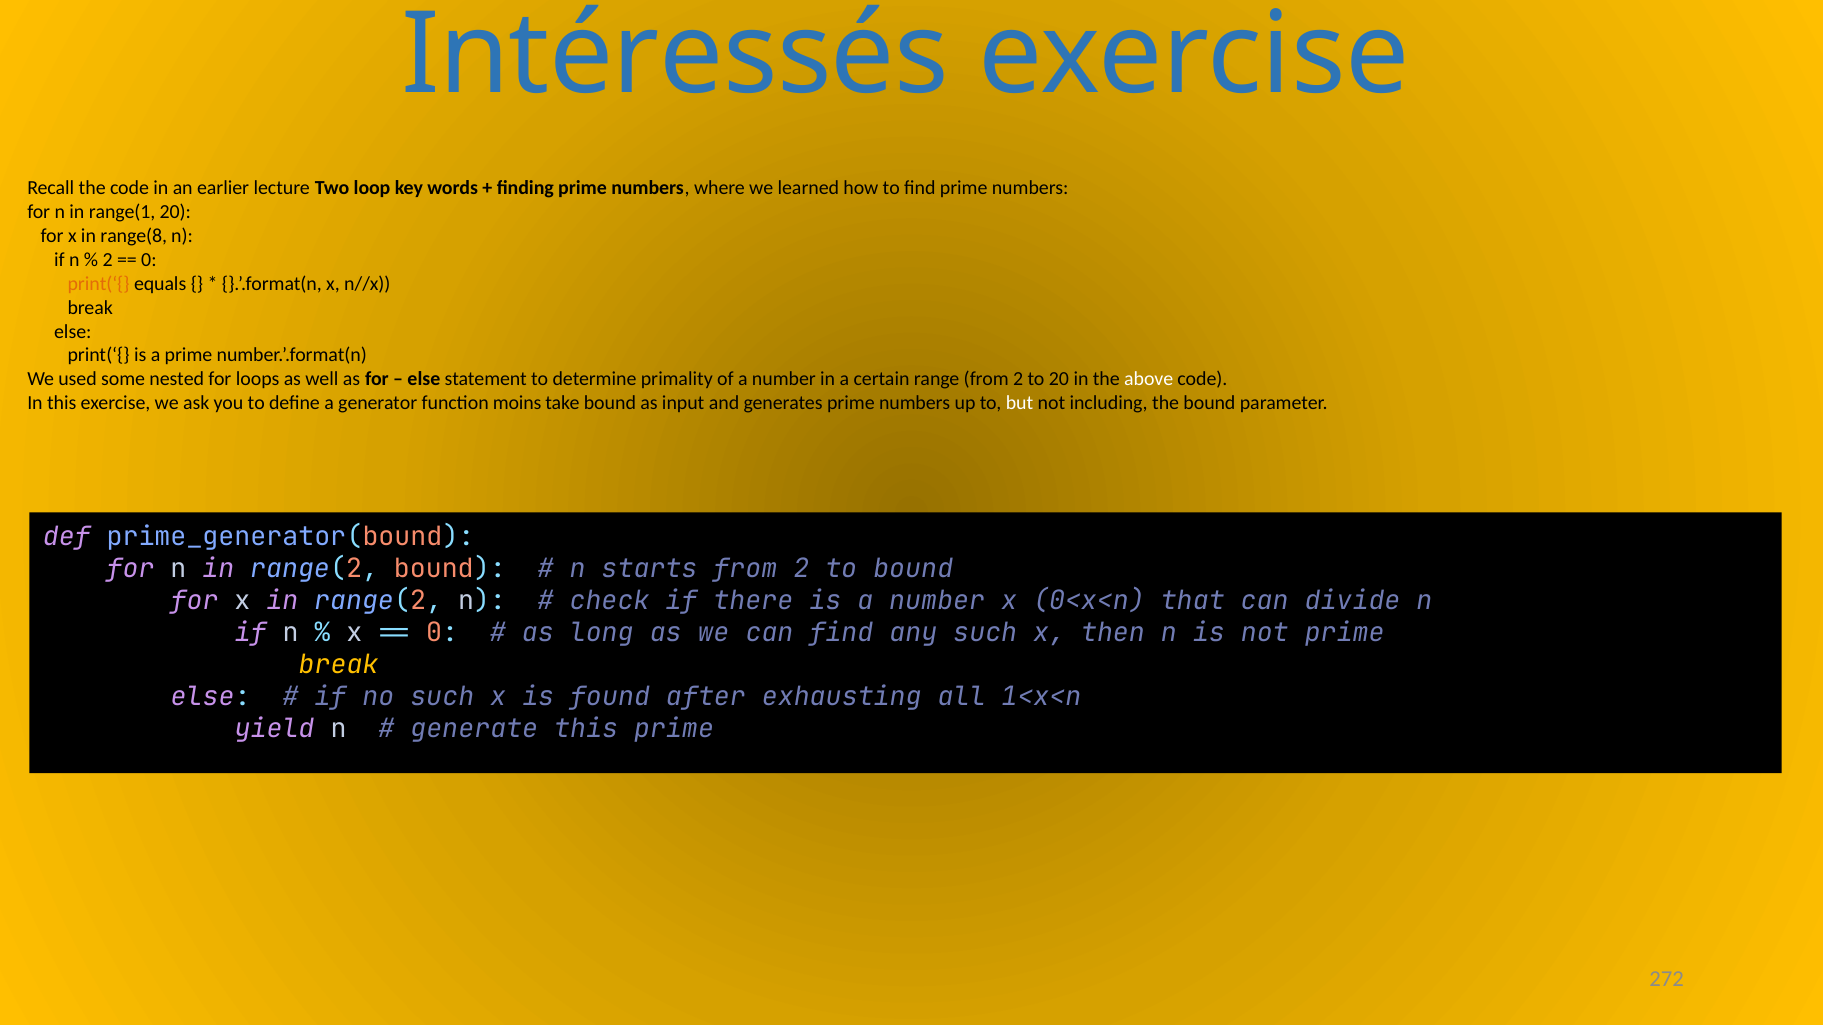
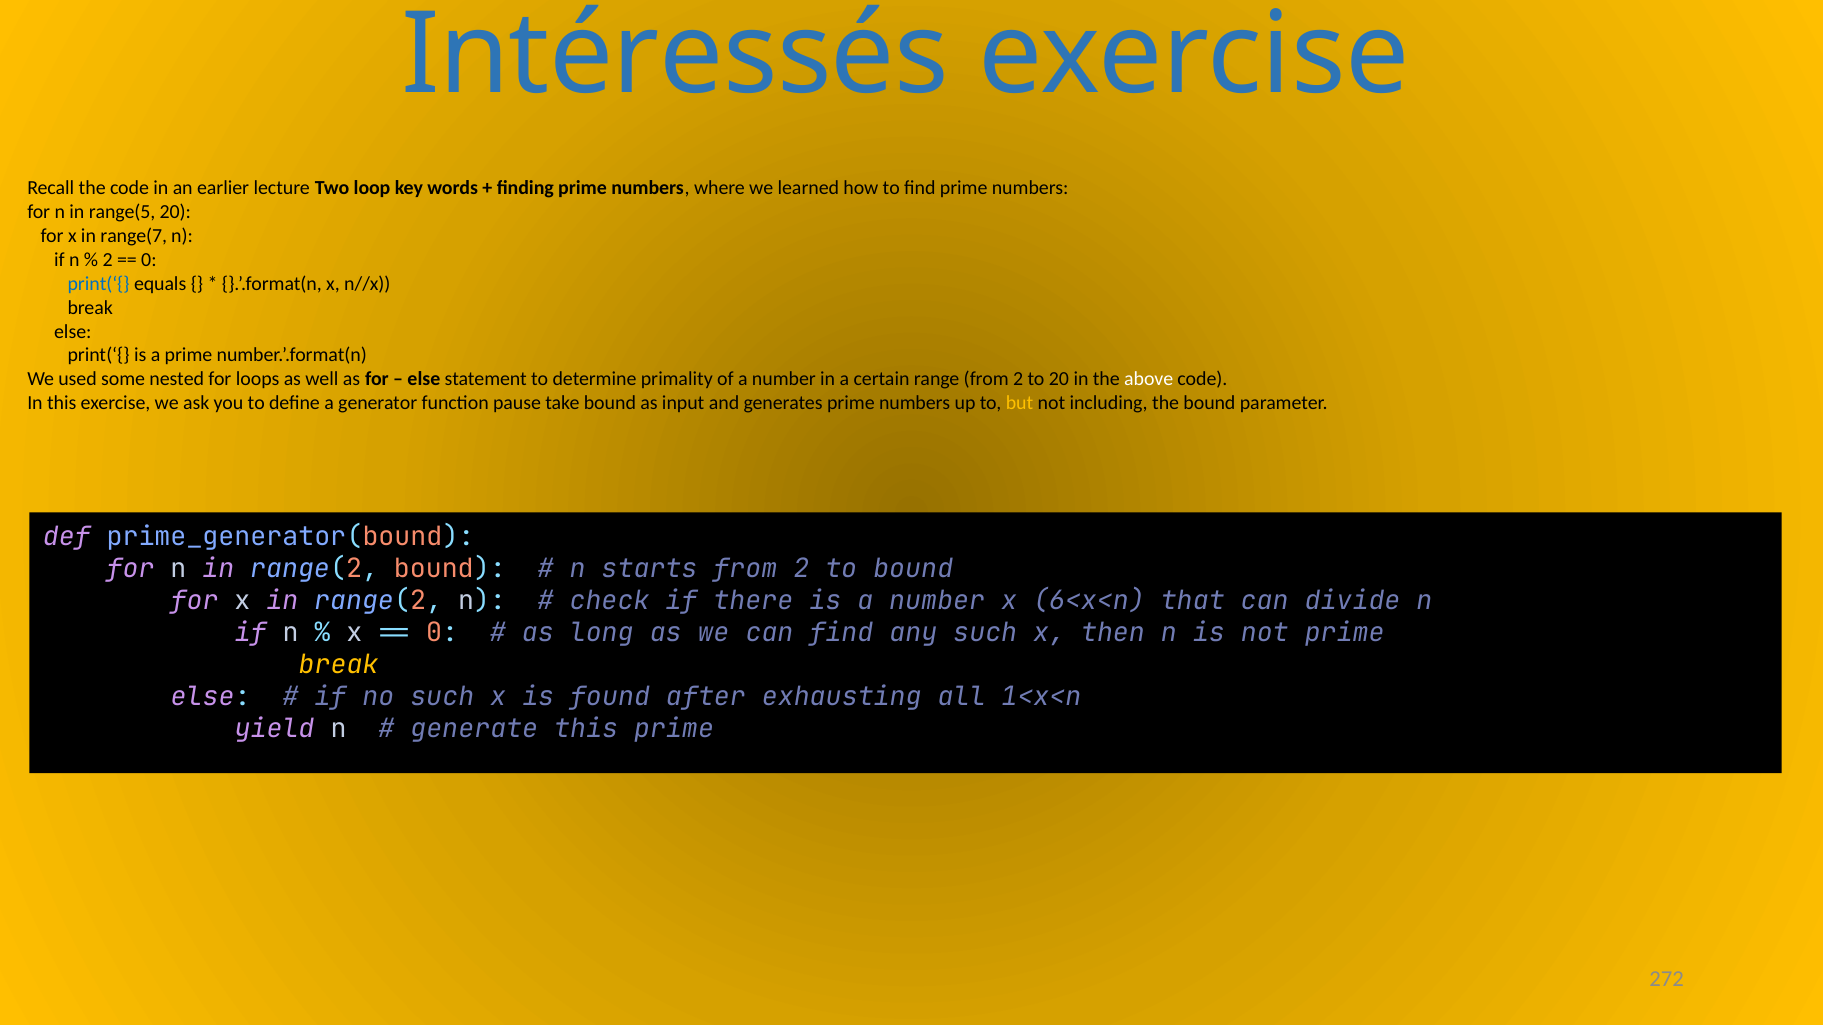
range(1: range(1 -> range(5
range(8: range(8 -> range(7
print(‘{ at (99, 284) colour: orange -> blue
moins: moins -> pause
but colour: white -> yellow
0<x<n: 0<x<n -> 6<x<n
